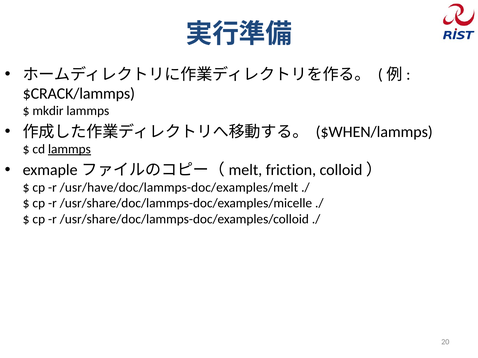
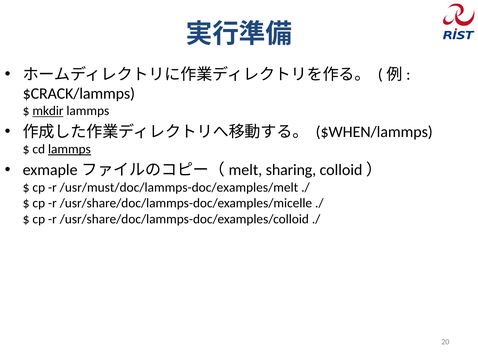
mkdir underline: none -> present
friction: friction -> sharing
/usr/have/doc/lammps-doc/examples/melt: /usr/have/doc/lammps-doc/examples/melt -> /usr/must/doc/lammps-doc/examples/melt
